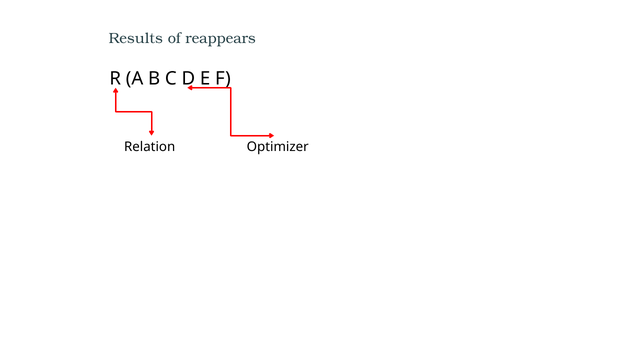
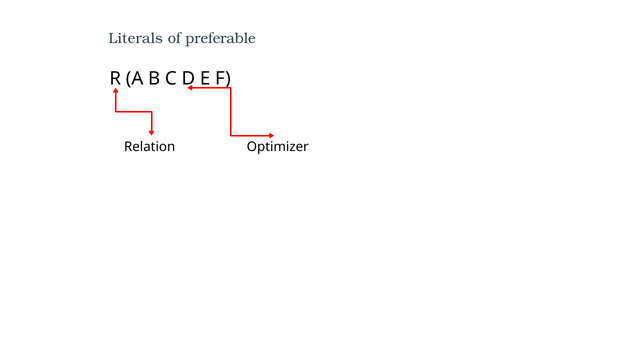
Results: Results -> Literals
reappears: reappears -> preferable
